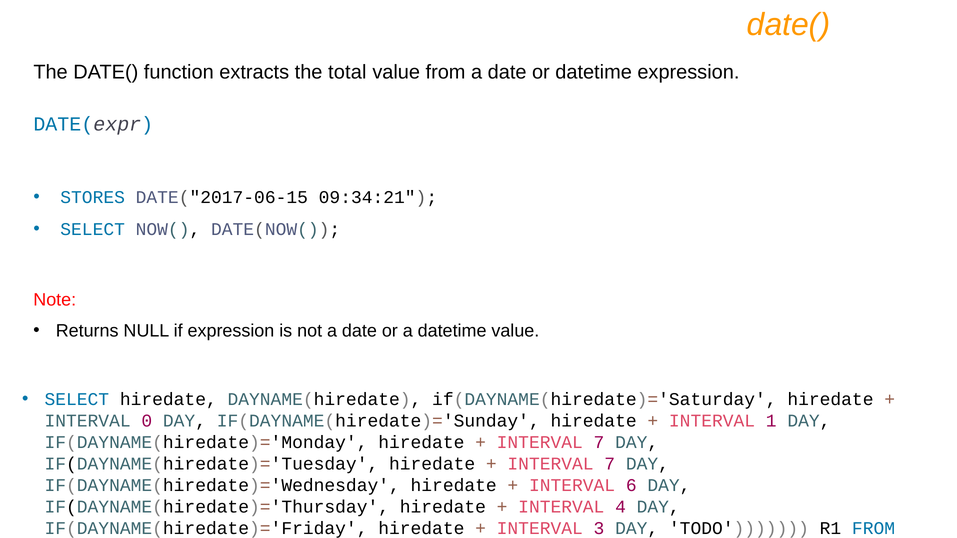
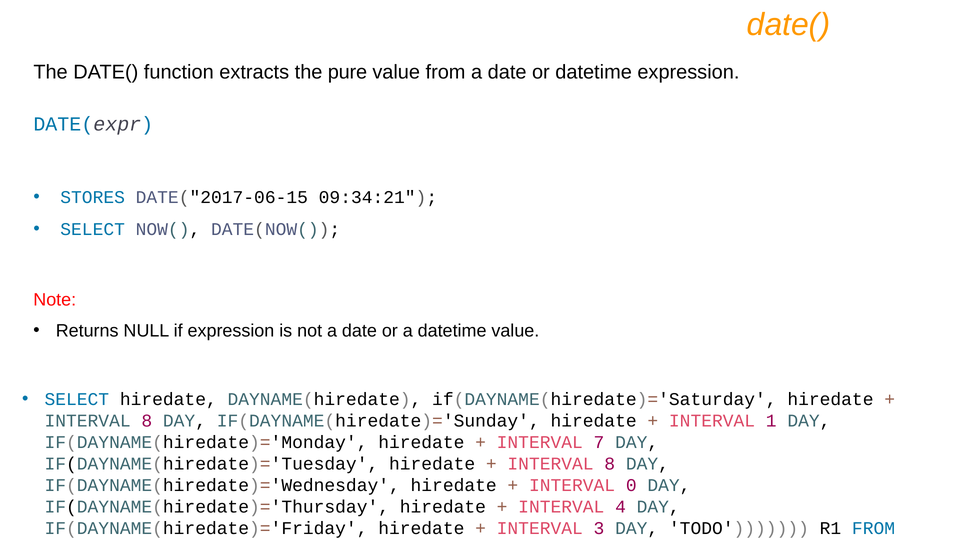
total: total -> pure
0 at (147, 421): 0 -> 8
7 at (610, 464): 7 -> 8
6: 6 -> 0
